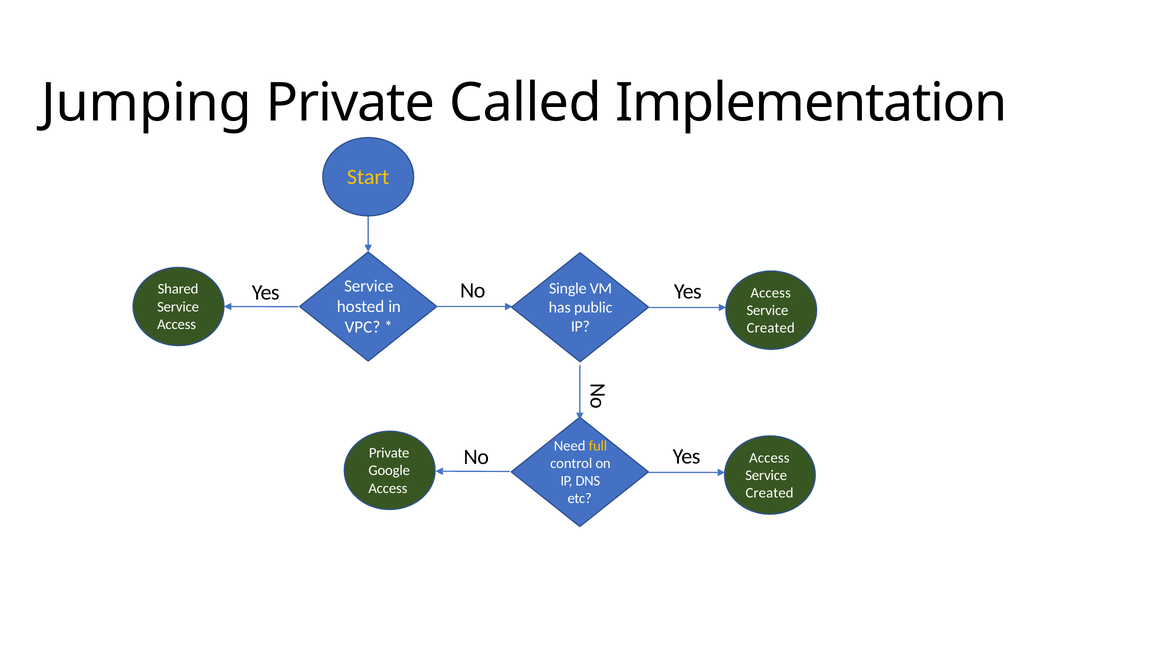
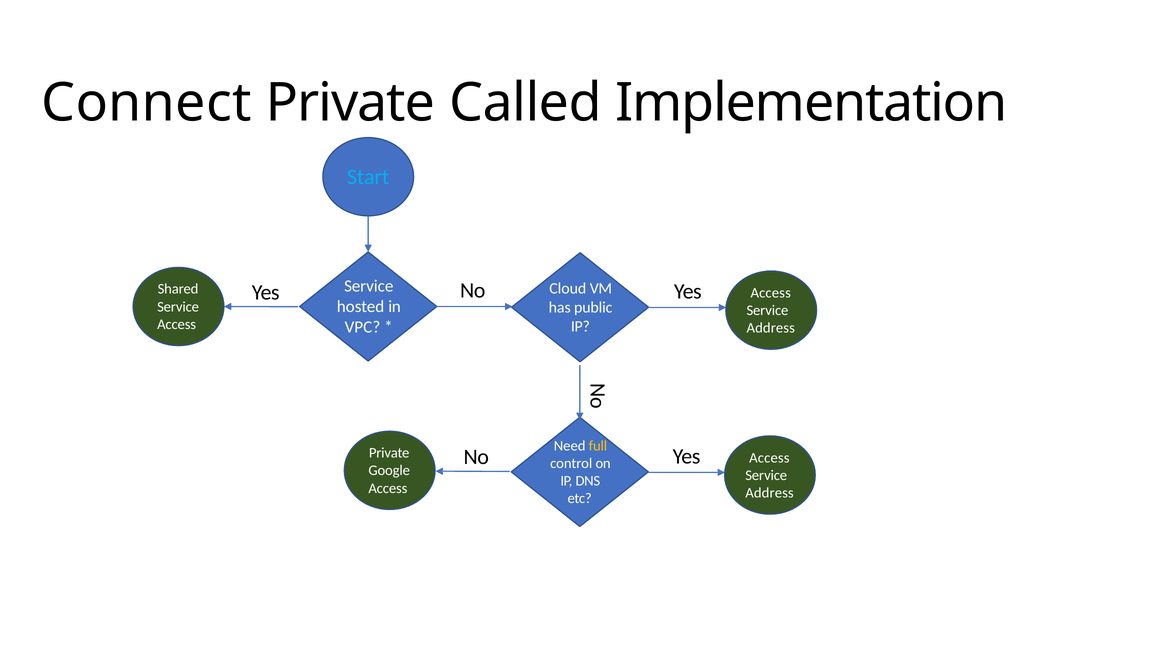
Jumping: Jumping -> Connect
Start colour: yellow -> light blue
Single: Single -> Cloud
Created at (771, 328): Created -> Address
Created at (770, 493): Created -> Address
